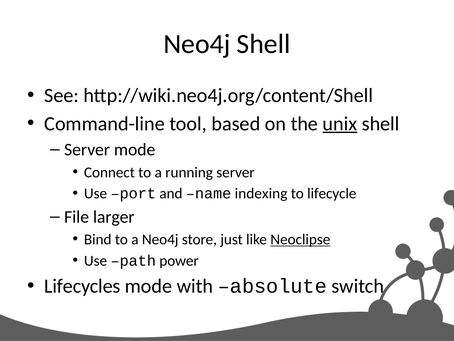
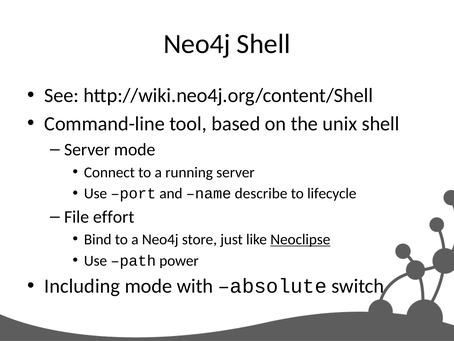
unix underline: present -> none
indexing: indexing -> describe
larger: larger -> effort
Lifecycles: Lifecycles -> Including
